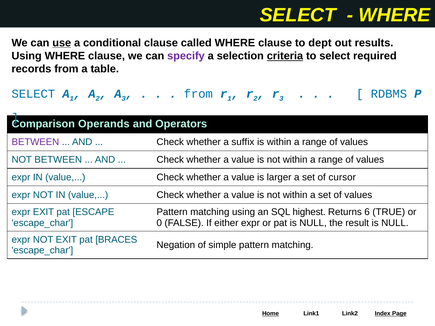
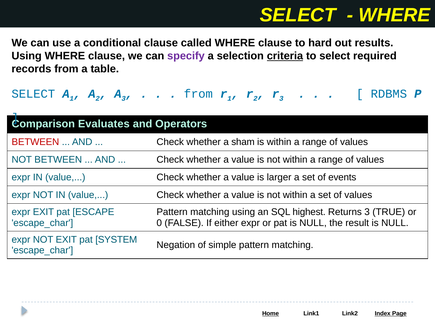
use underline: present -> none
dept: dept -> hard
Operands: Operands -> Evaluates
BETWEEN at (35, 142) colour: purple -> red
suffix: suffix -> sham
cursor: cursor -> events
Returns 6: 6 -> 3
BRACES: BRACES -> SYSTEM
